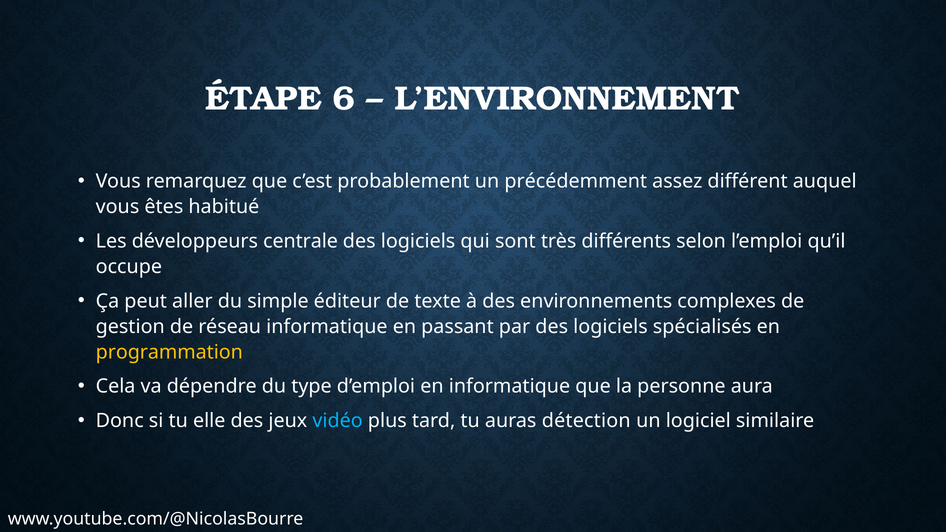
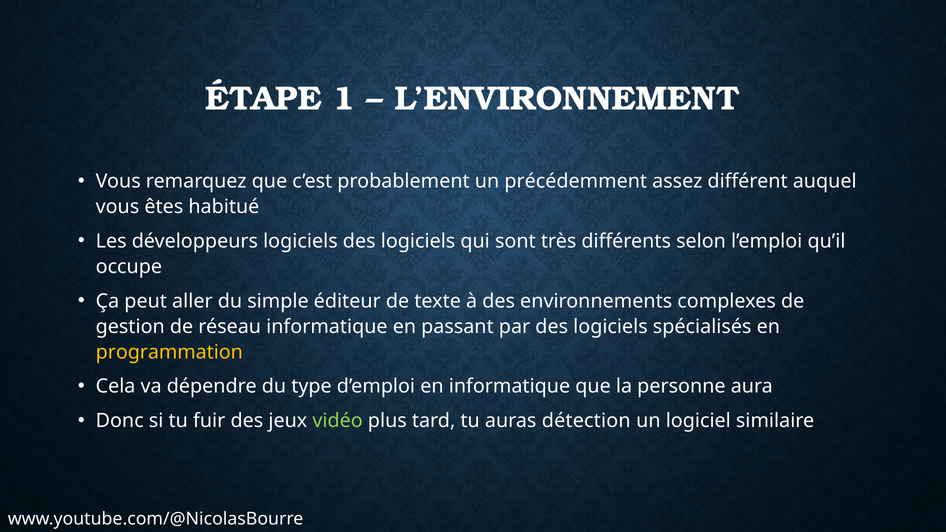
6: 6 -> 1
développeurs centrale: centrale -> logiciels
elle: elle -> fuir
vidéo colour: light blue -> light green
